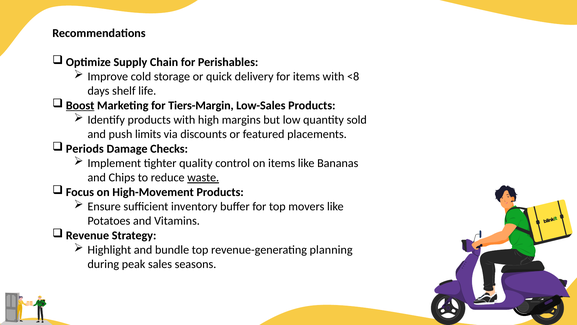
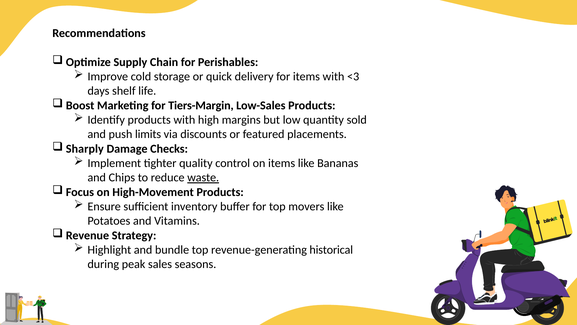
<8: <8 -> <3
Boost underline: present -> none
Periods: Periods -> Sharply
planning: planning -> historical
